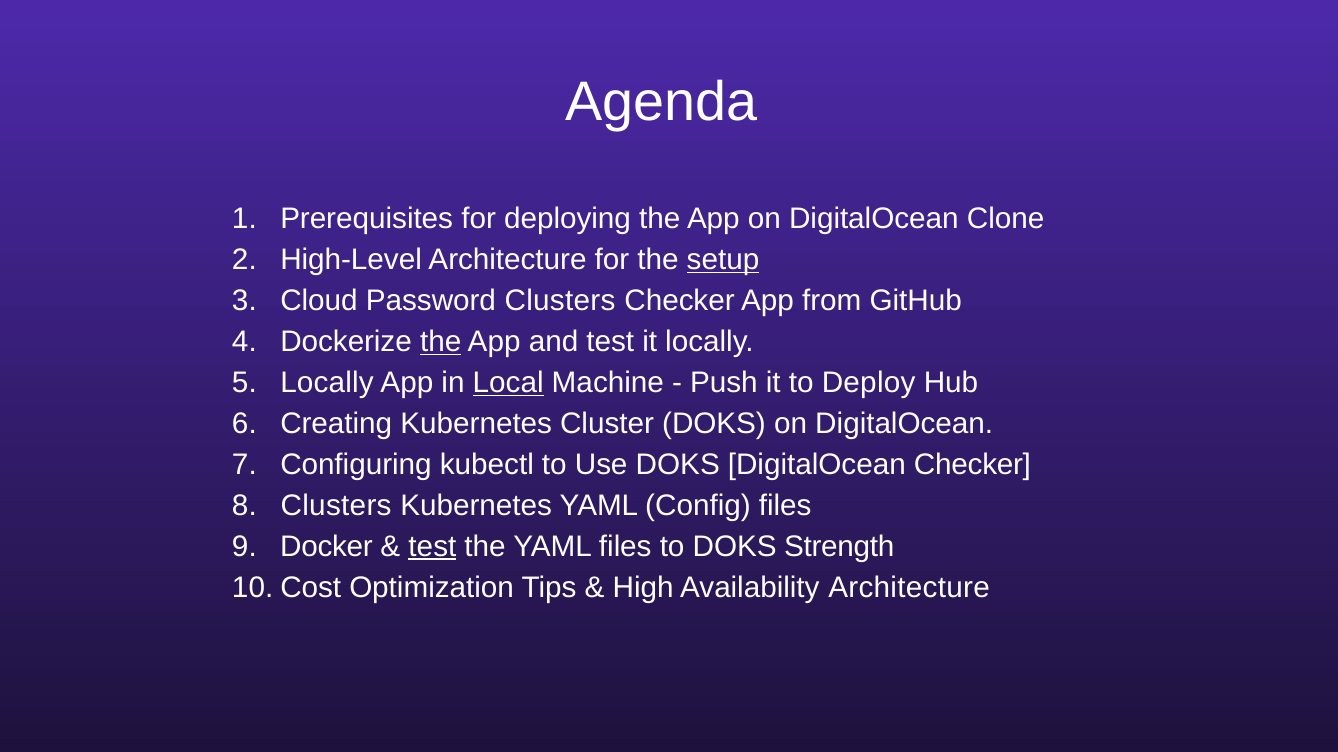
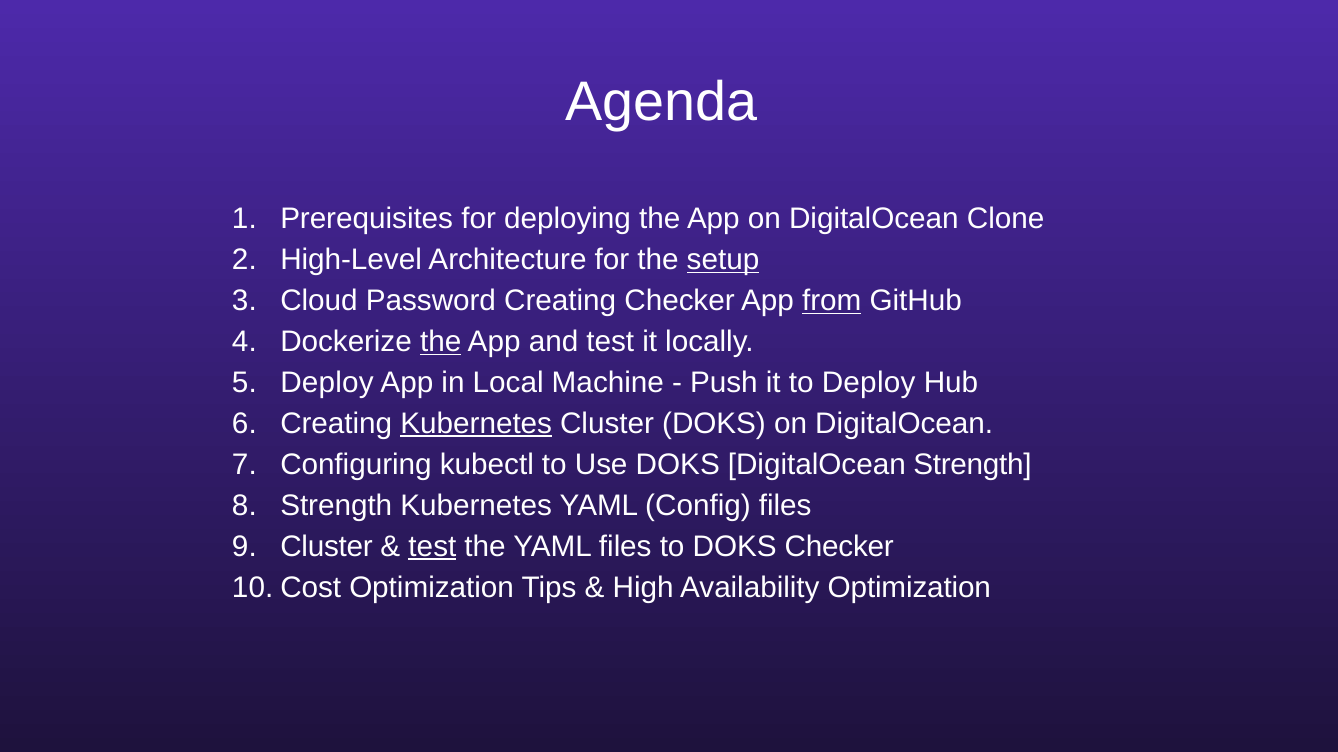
Password Clusters: Clusters -> Creating
from underline: none -> present
Locally at (327, 383): Locally -> Deploy
Local underline: present -> none
Kubernetes at (476, 424) underline: none -> present
DigitalOcean Checker: Checker -> Strength
Clusters at (336, 506): Clusters -> Strength
Docker at (327, 547): Docker -> Cluster
DOKS Strength: Strength -> Checker
Availability Architecture: Architecture -> Optimization
